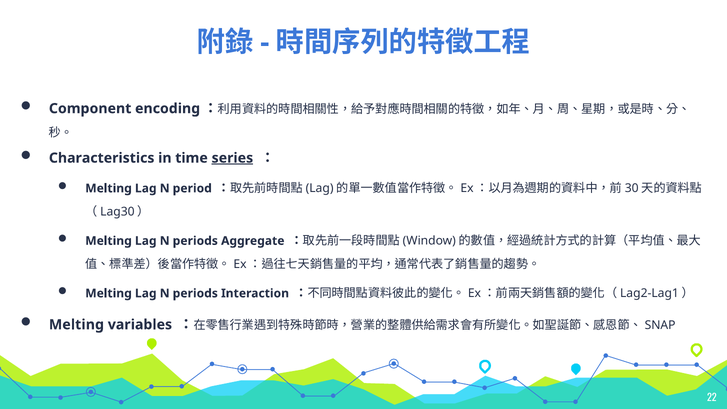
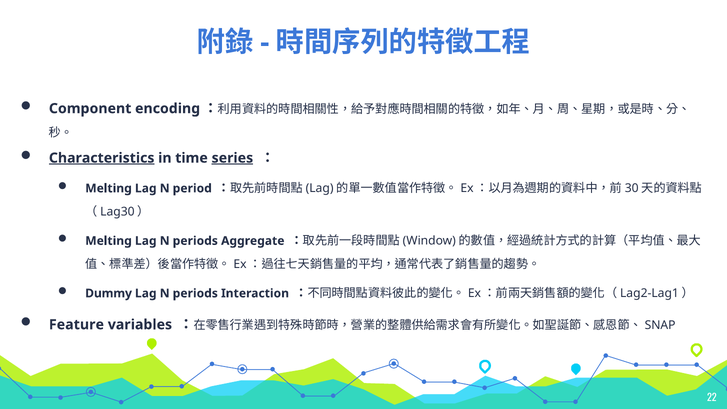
Characteristics underline: none -> present
Melting at (108, 293): Melting -> Dummy
Melting at (76, 325): Melting -> Feature
